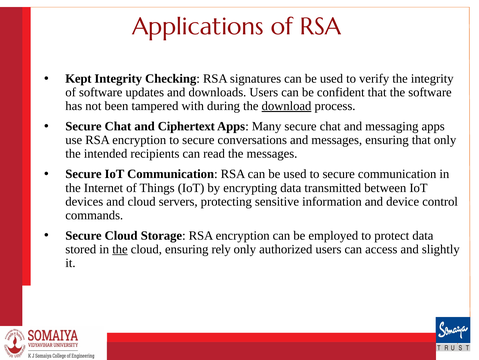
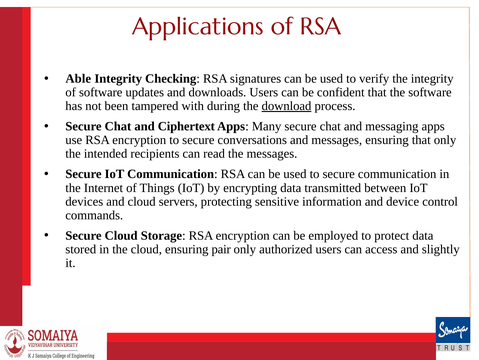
Kept: Kept -> Able
the at (120, 249) underline: present -> none
rely: rely -> pair
